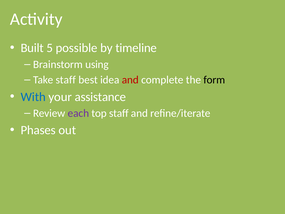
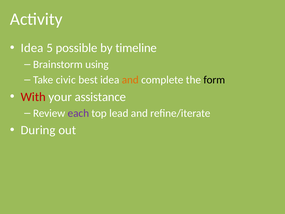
Built at (32, 48): Built -> Idea
Take staff: staff -> civic
and at (130, 80) colour: red -> orange
With colour: blue -> red
top staff: staff -> lead
Phases: Phases -> During
